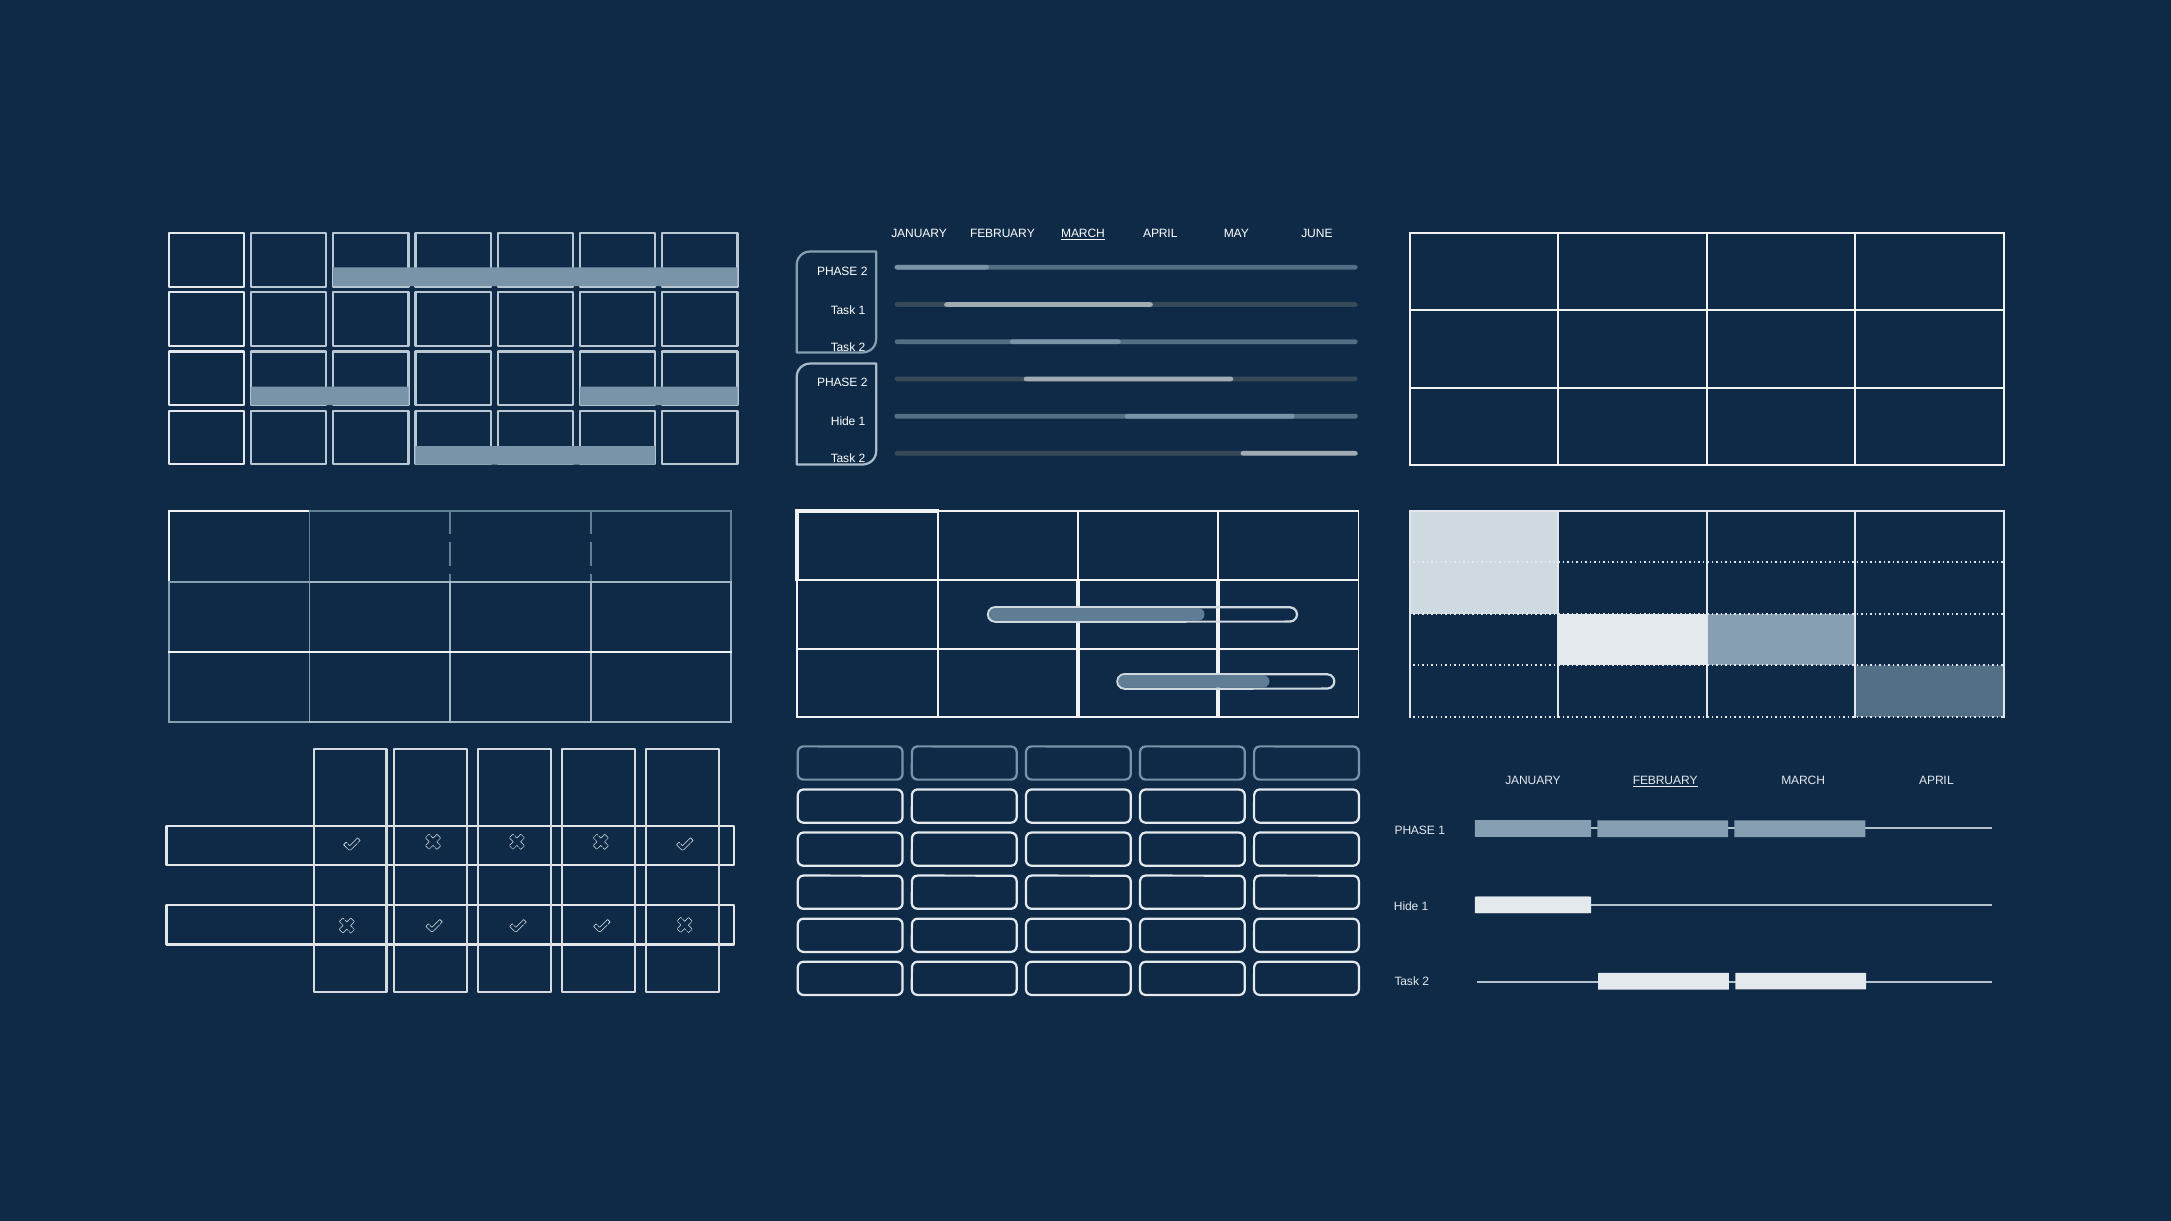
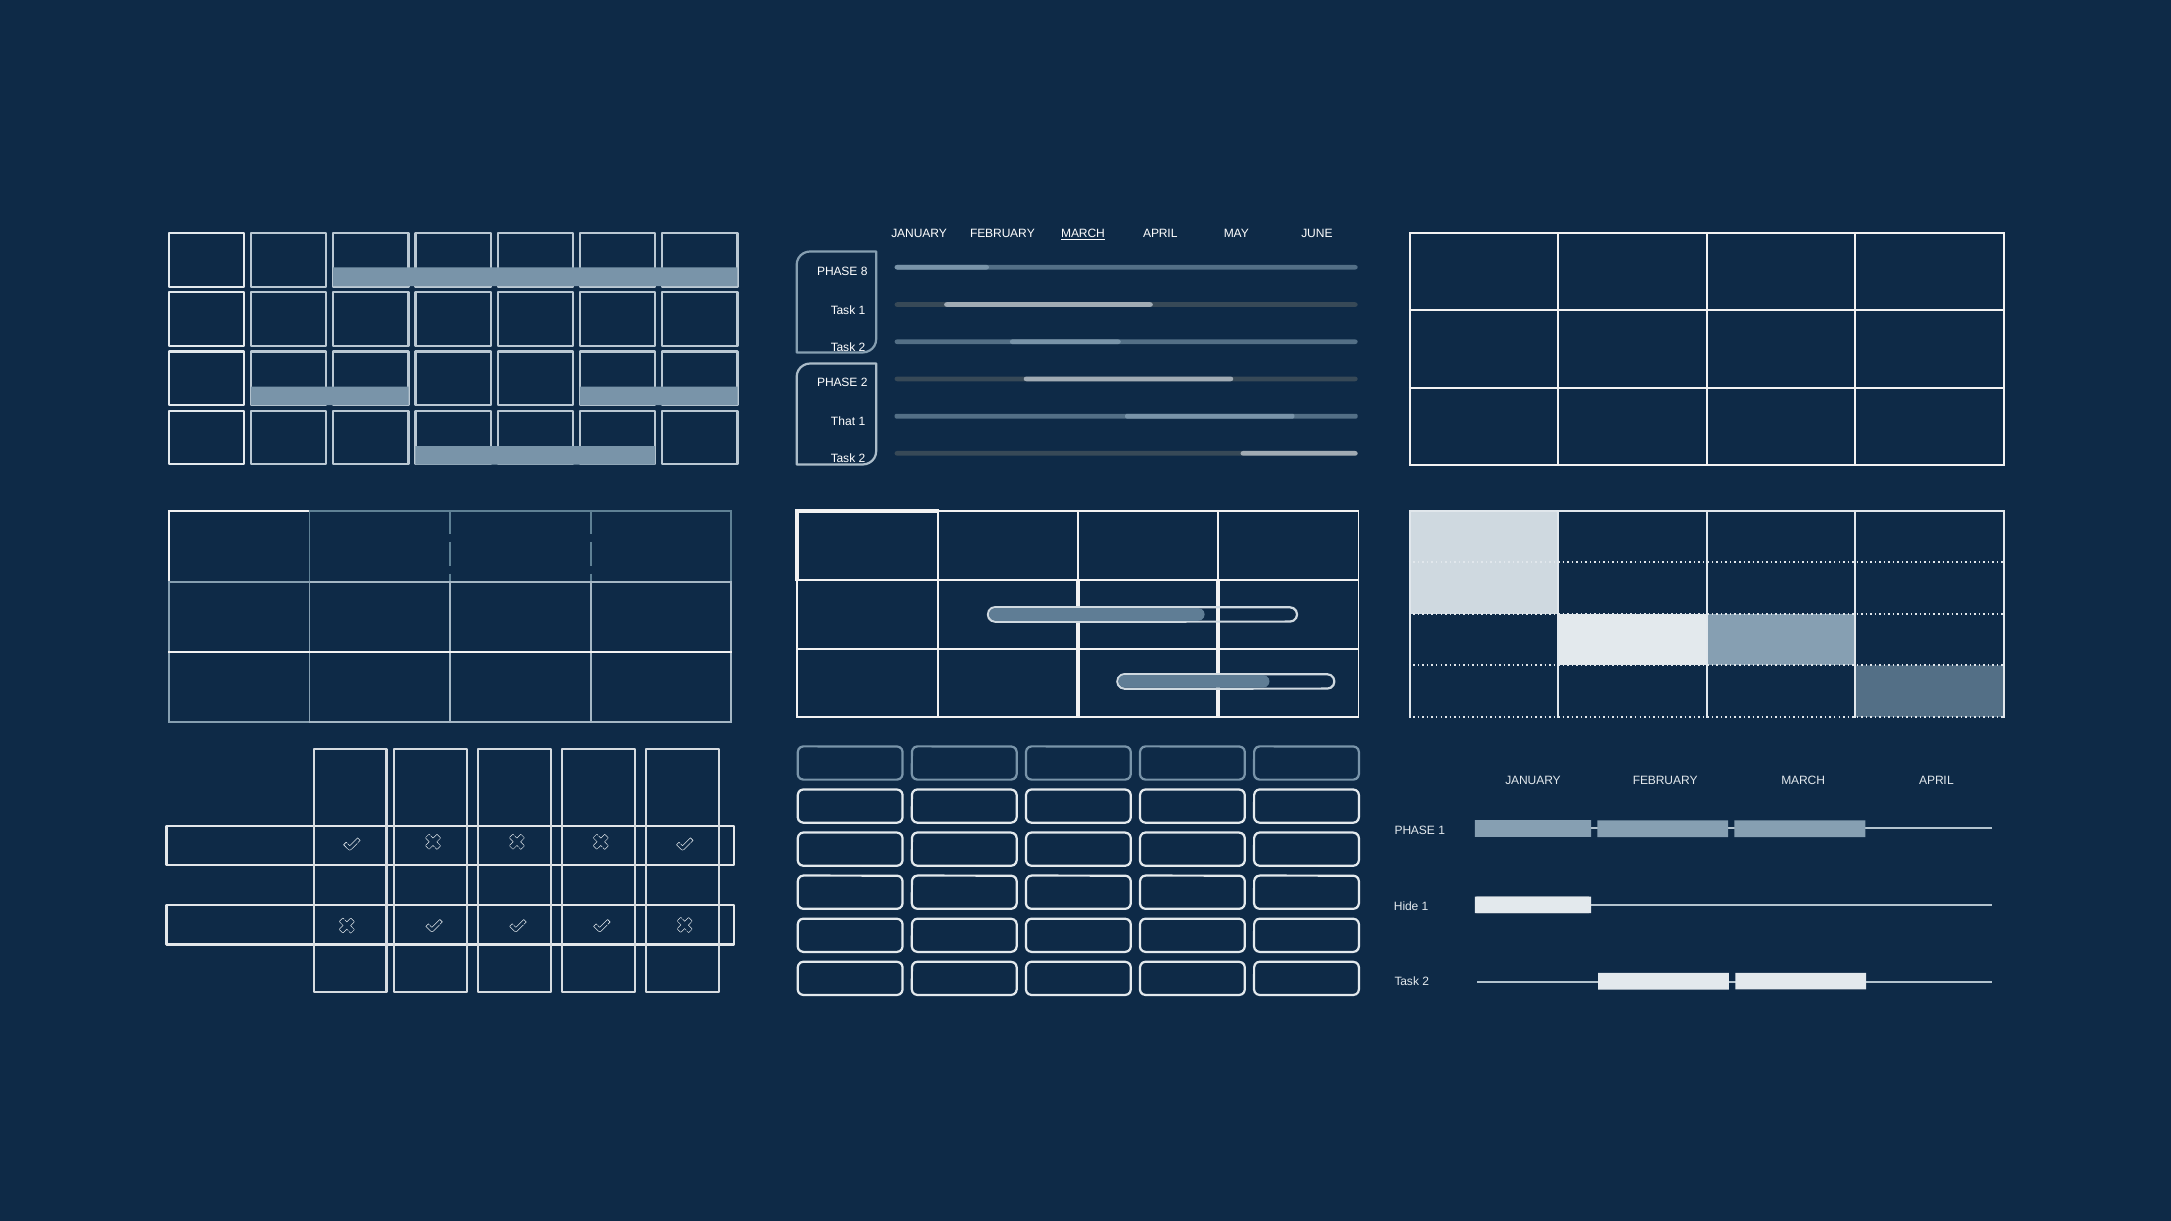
2 at (864, 272): 2 -> 8
Hide at (843, 422): Hide -> That
FEBRUARY at (1665, 781) underline: present -> none
